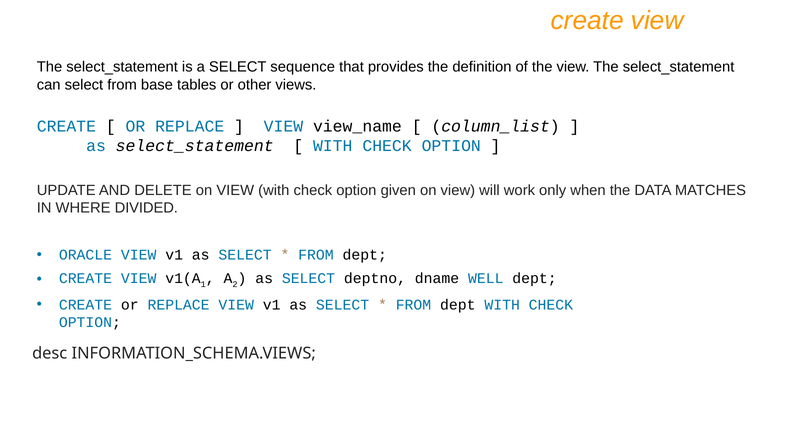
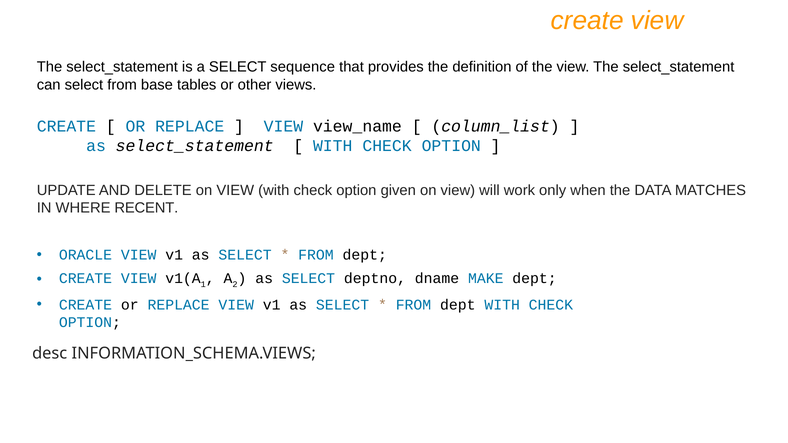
DIVIDED: DIVIDED -> RECENT
WELL: WELL -> MAKE
